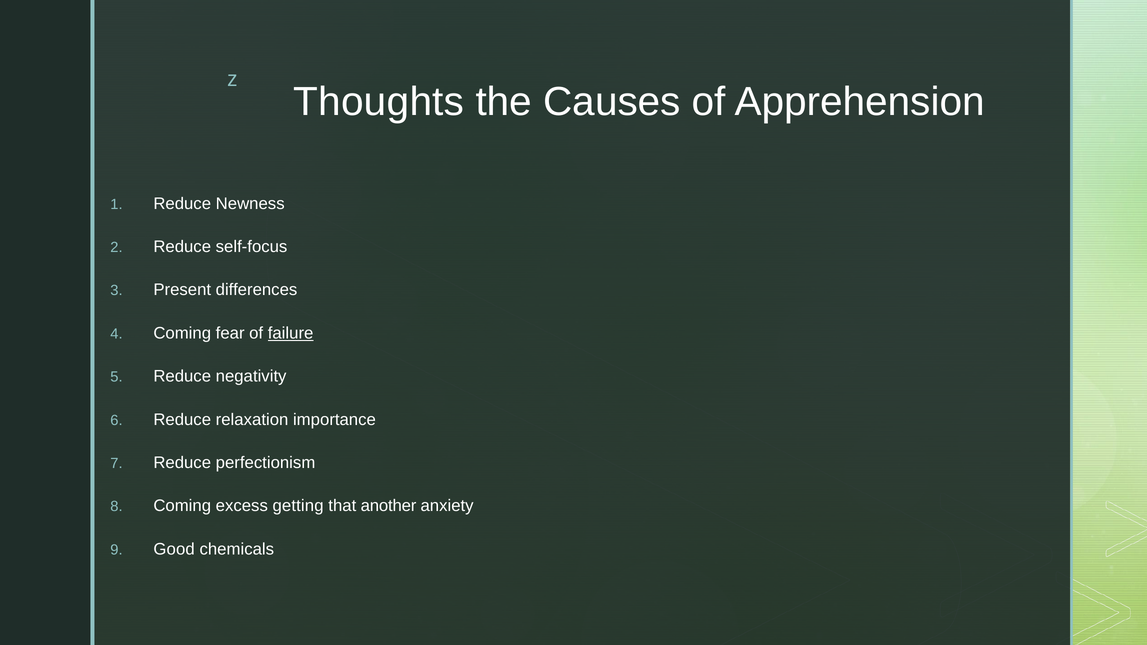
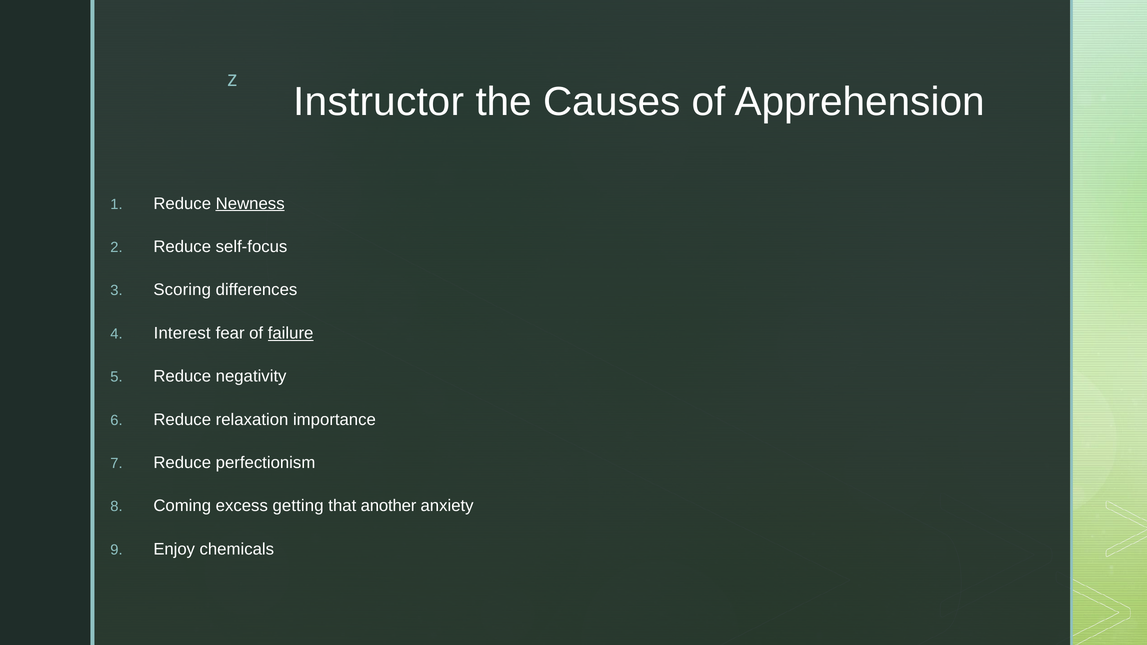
Thoughts: Thoughts -> Instructor
Newness underline: none -> present
Present: Present -> Scoring
Coming at (182, 333): Coming -> Interest
Good: Good -> Enjoy
